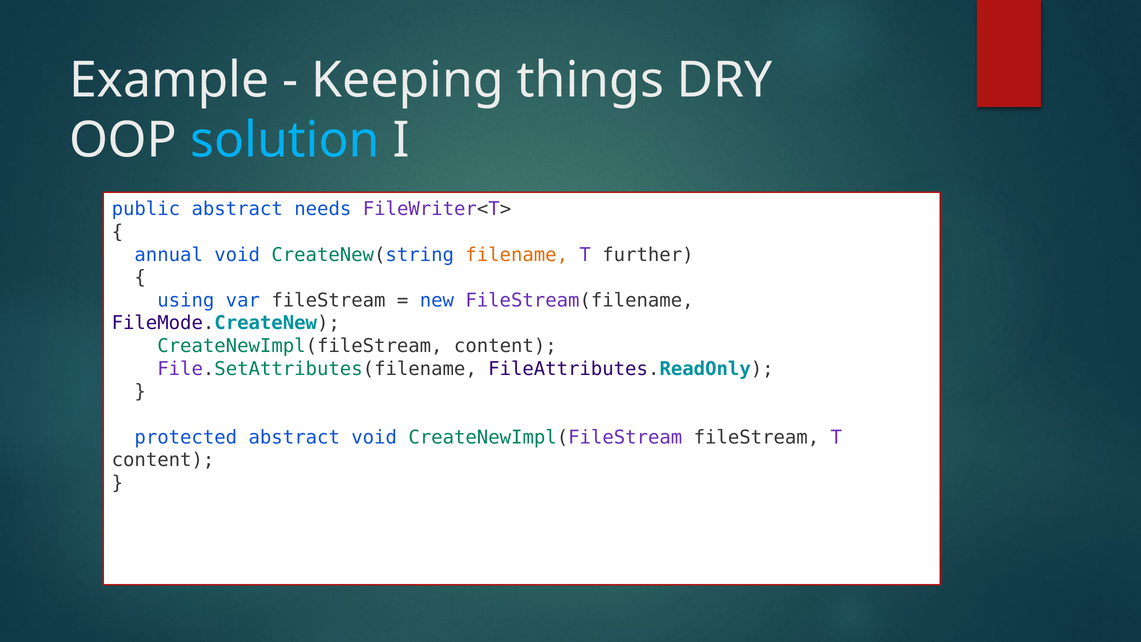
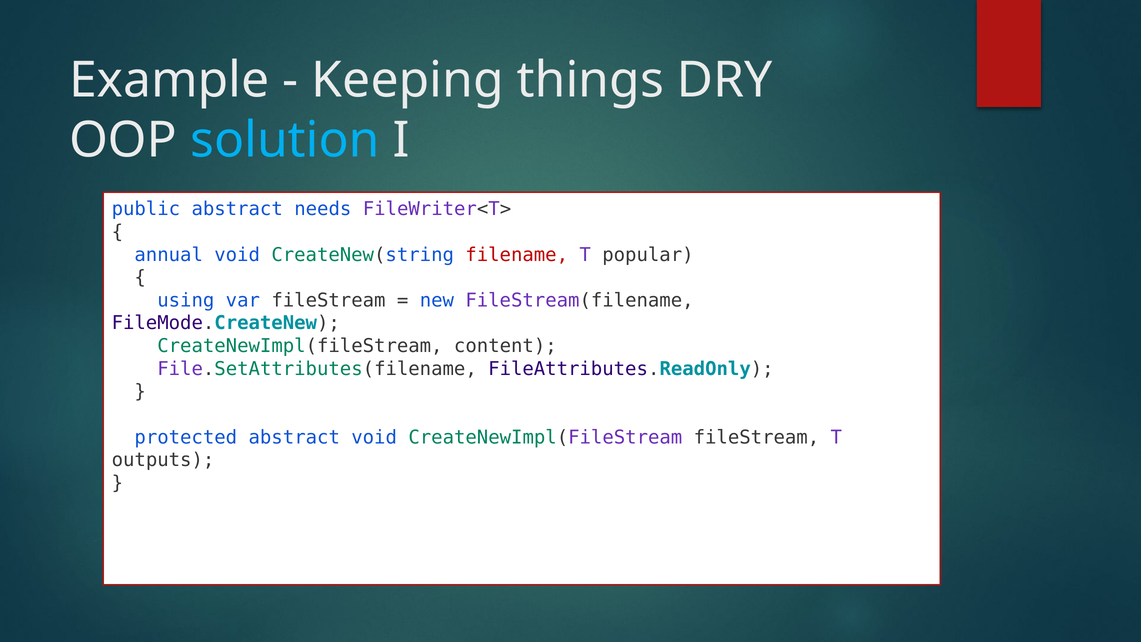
filename colour: orange -> red
further: further -> popular
content at (163, 460): content -> outputs
